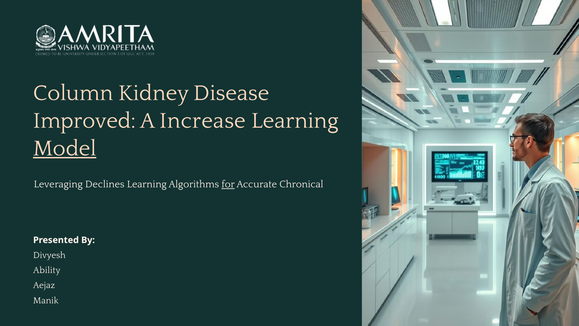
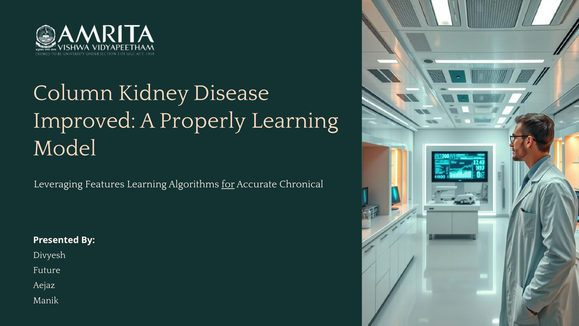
Increase: Increase -> Properly
Model underline: present -> none
Declines: Declines -> Features
Ability: Ability -> Future
